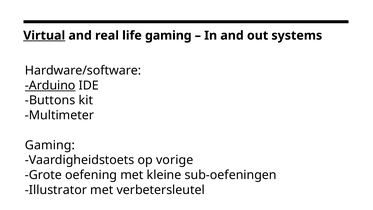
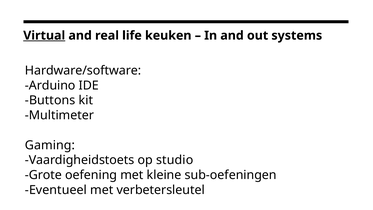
life gaming: gaming -> keuken
Arduino underline: present -> none
vorige: vorige -> studio
Illustrator: Illustrator -> Eventueel
